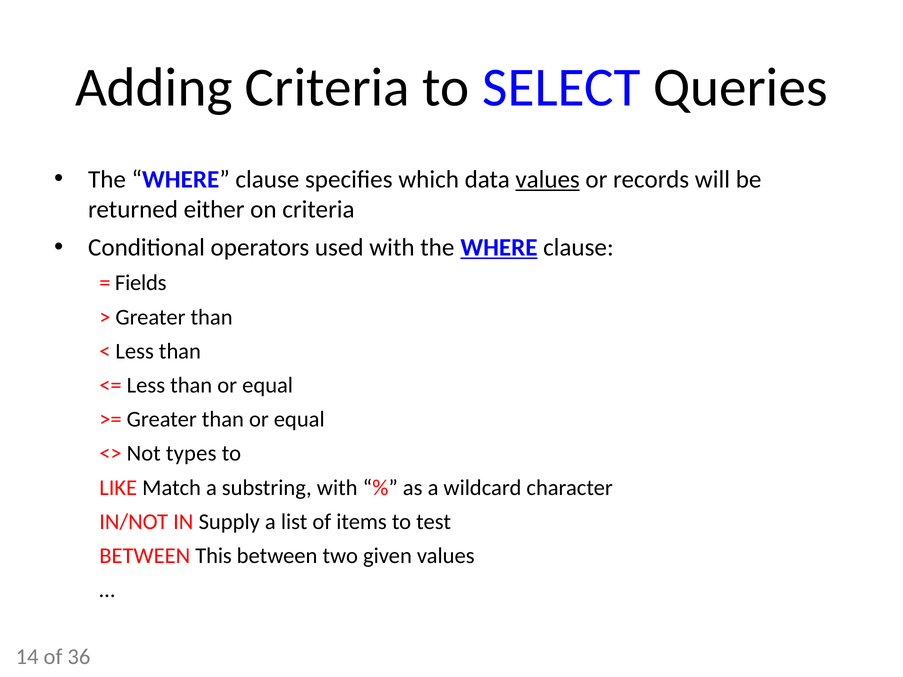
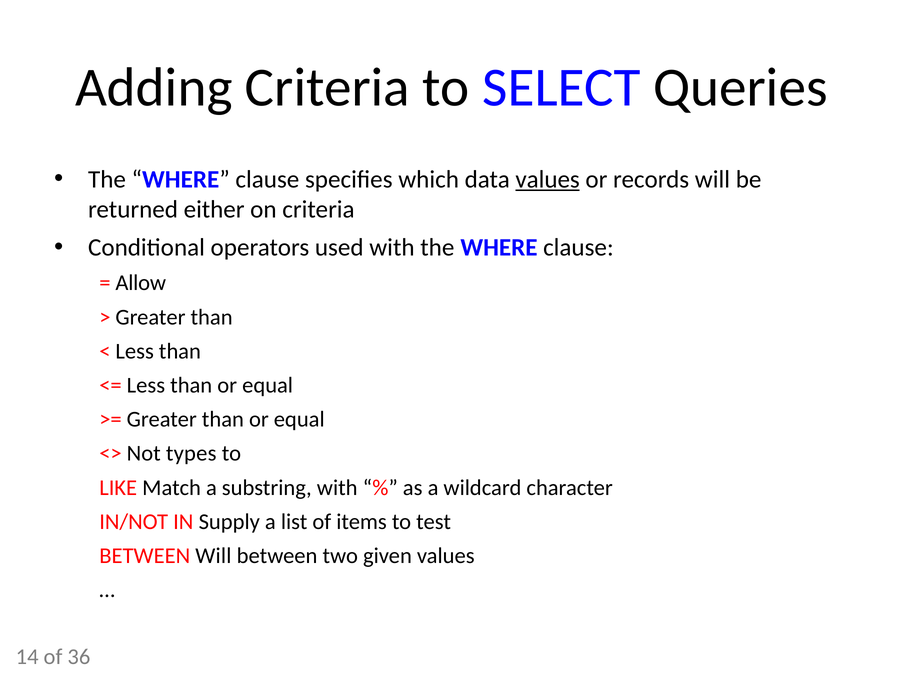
WHERE at (499, 248) underline: present -> none
Fields: Fields -> Allow
BETWEEN This: This -> Will
